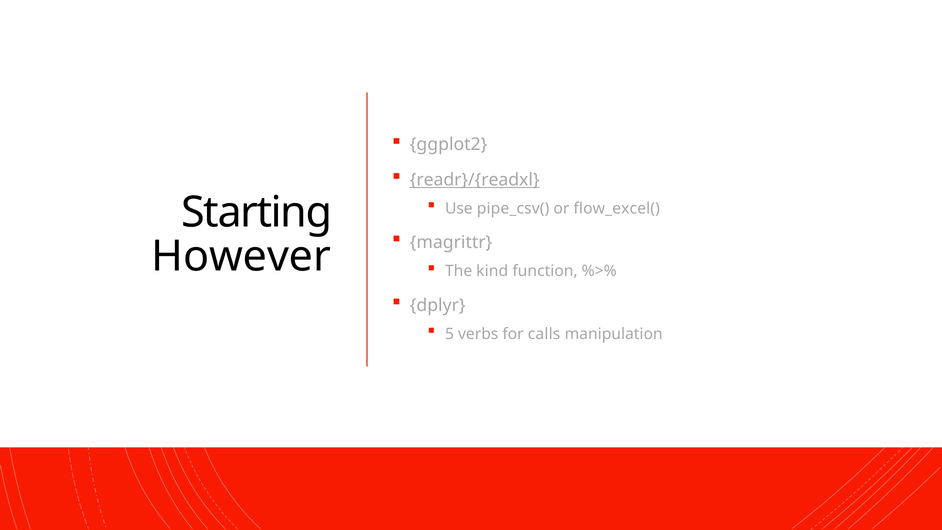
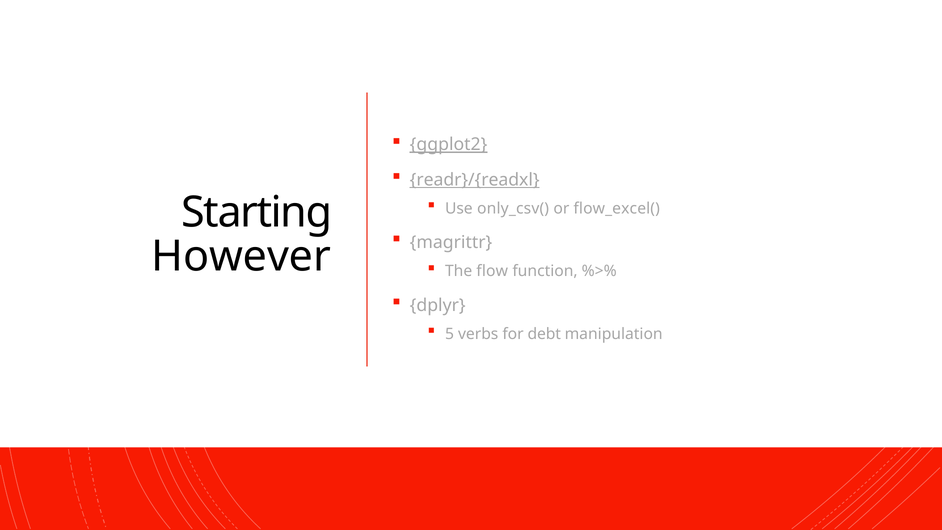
ggplot2 underline: none -> present
pipe_csv(: pipe_csv( -> only_csv(
kind: kind -> flow
calls: calls -> debt
